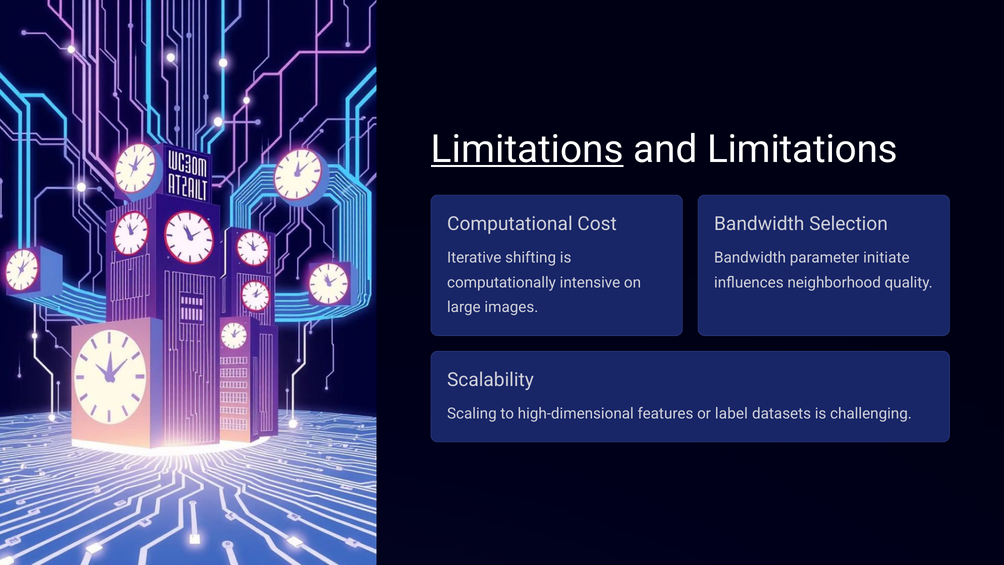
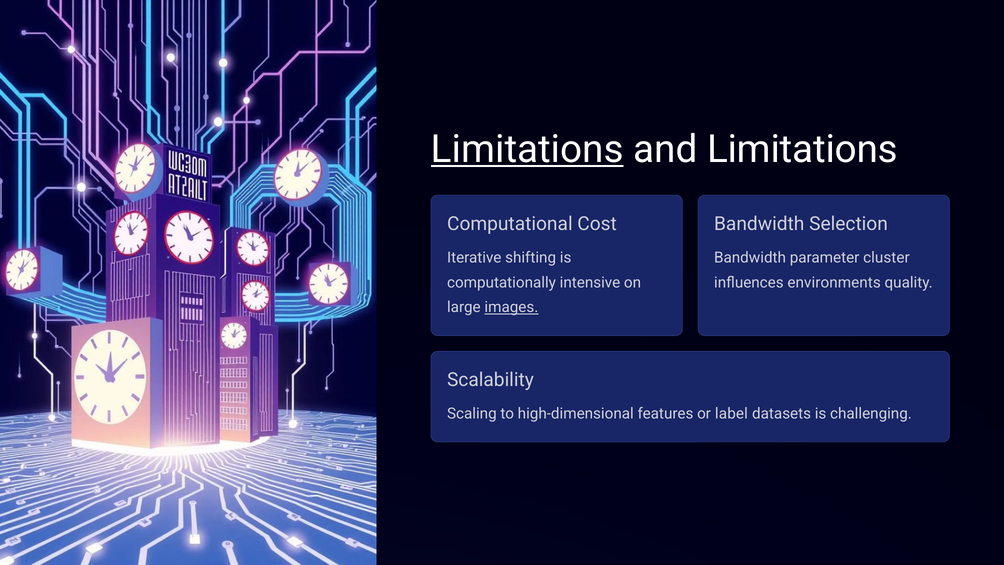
initiate: initiate -> cluster
neighborhood: neighborhood -> environments
images underline: none -> present
